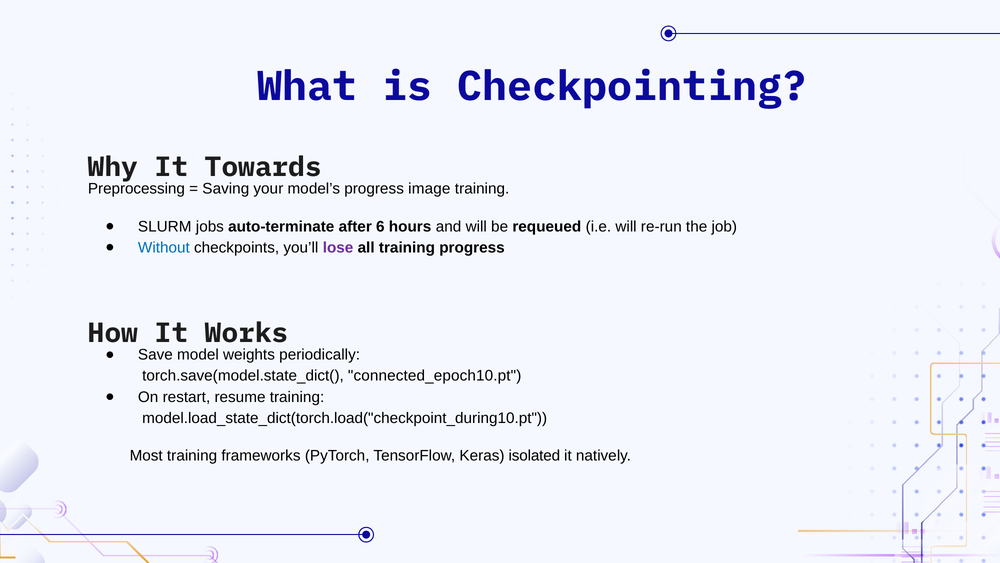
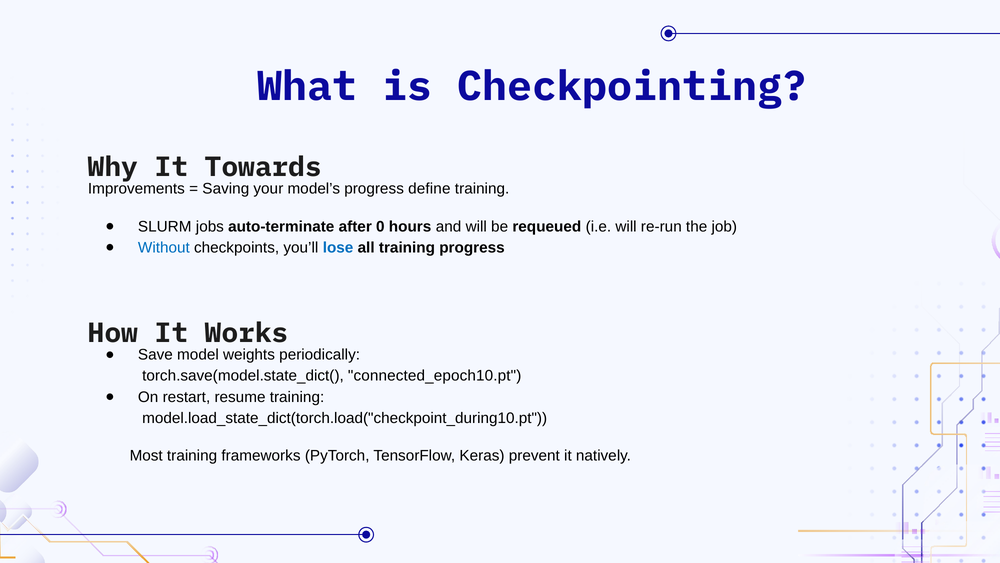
Preprocessing: Preprocessing -> Improvements
image: image -> define
6: 6 -> 0
lose colour: purple -> blue
isolated: isolated -> prevent
